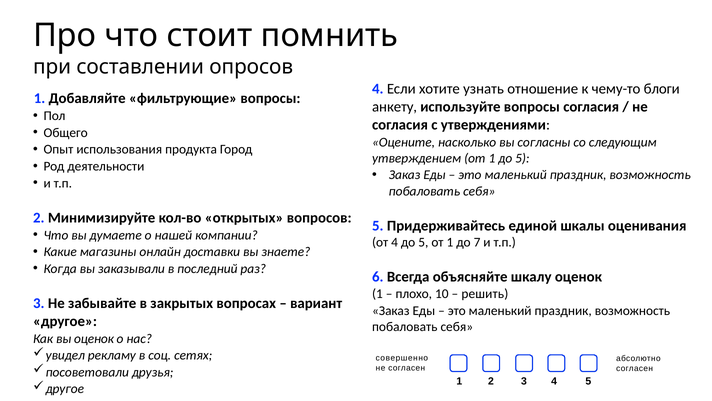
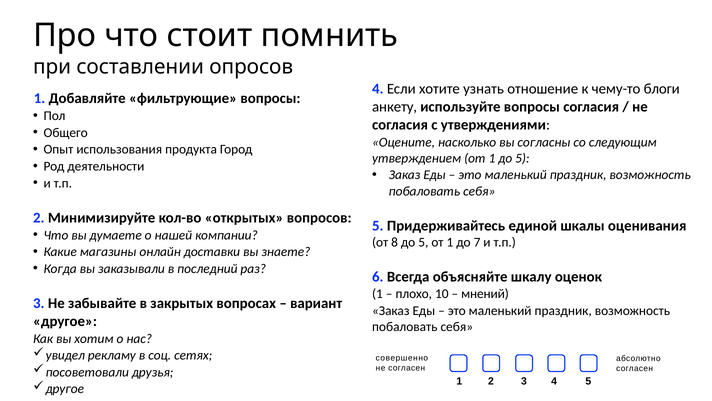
от 4: 4 -> 8
решить: решить -> мнений
вы оценок: оценок -> хотим
